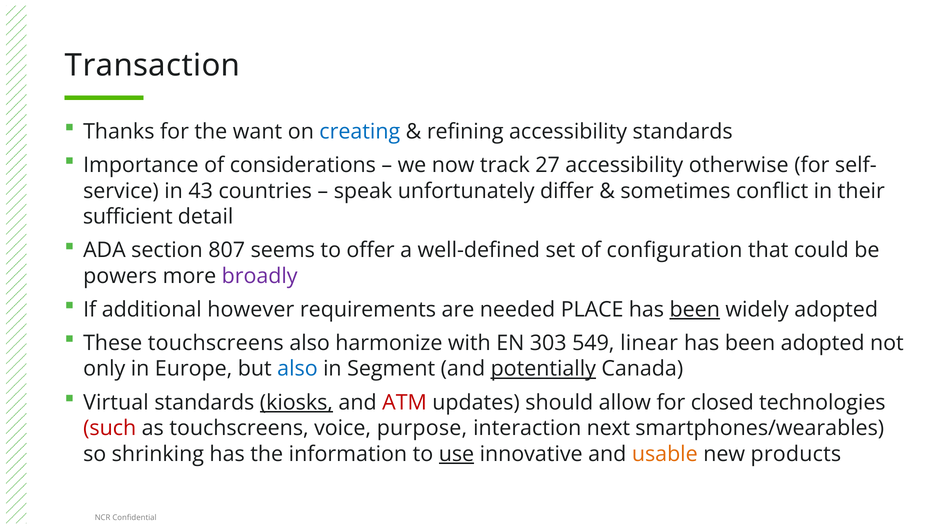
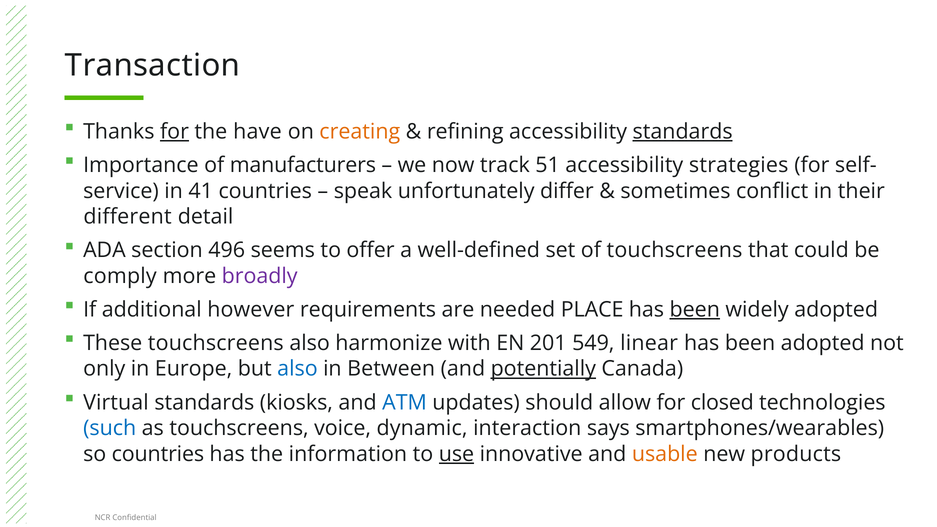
for at (174, 132) underline: none -> present
want: want -> have
creating colour: blue -> orange
standards at (683, 132) underline: none -> present
considerations: considerations -> manufacturers
27: 27 -> 51
otherwise: otherwise -> strategies
43: 43 -> 41
sufficient: sufficient -> different
807: 807 -> 496
of configuration: configuration -> touchscreens
powers: powers -> comply
303: 303 -> 201
Segment: Segment -> Between
kiosks underline: present -> none
ATM colour: red -> blue
such colour: red -> blue
purpose: purpose -> dynamic
next: next -> says
so shrinking: shrinking -> countries
